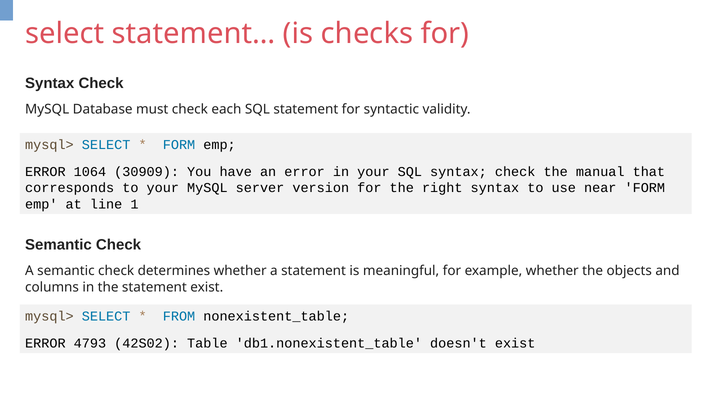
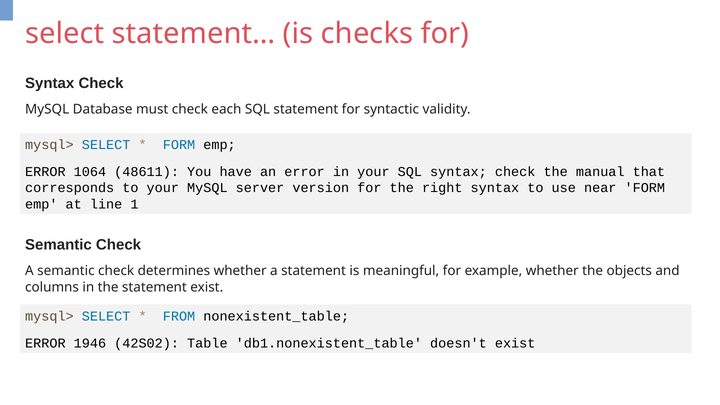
30909: 30909 -> 48611
4793: 4793 -> 1946
